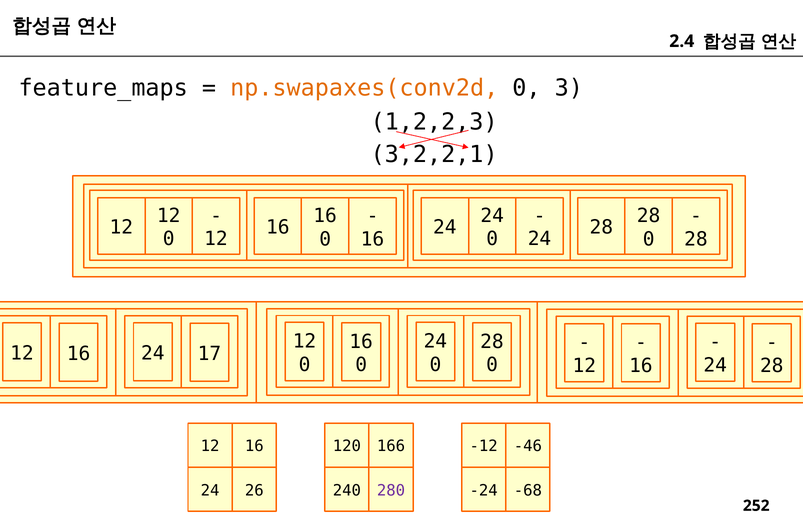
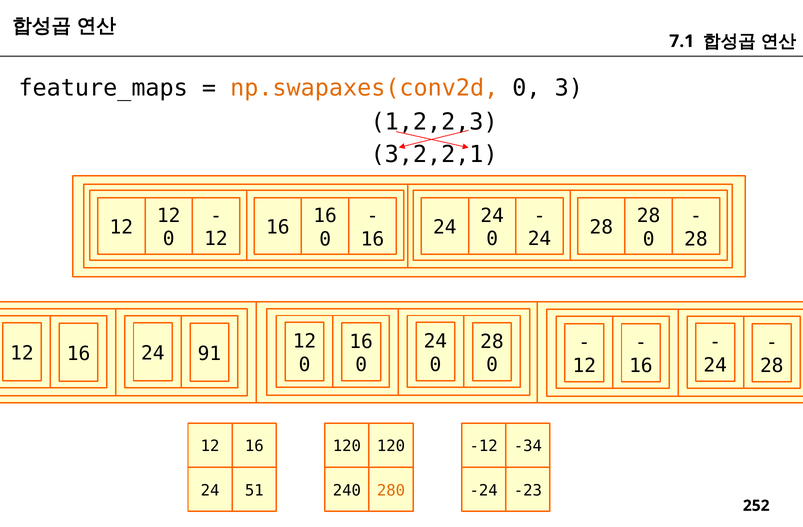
2.4: 2.4 -> 7.1
17: 17 -> 91
120 166: 166 -> 120
-46: -46 -> -34
26: 26 -> 51
280 colour: purple -> orange
-68: -68 -> -23
